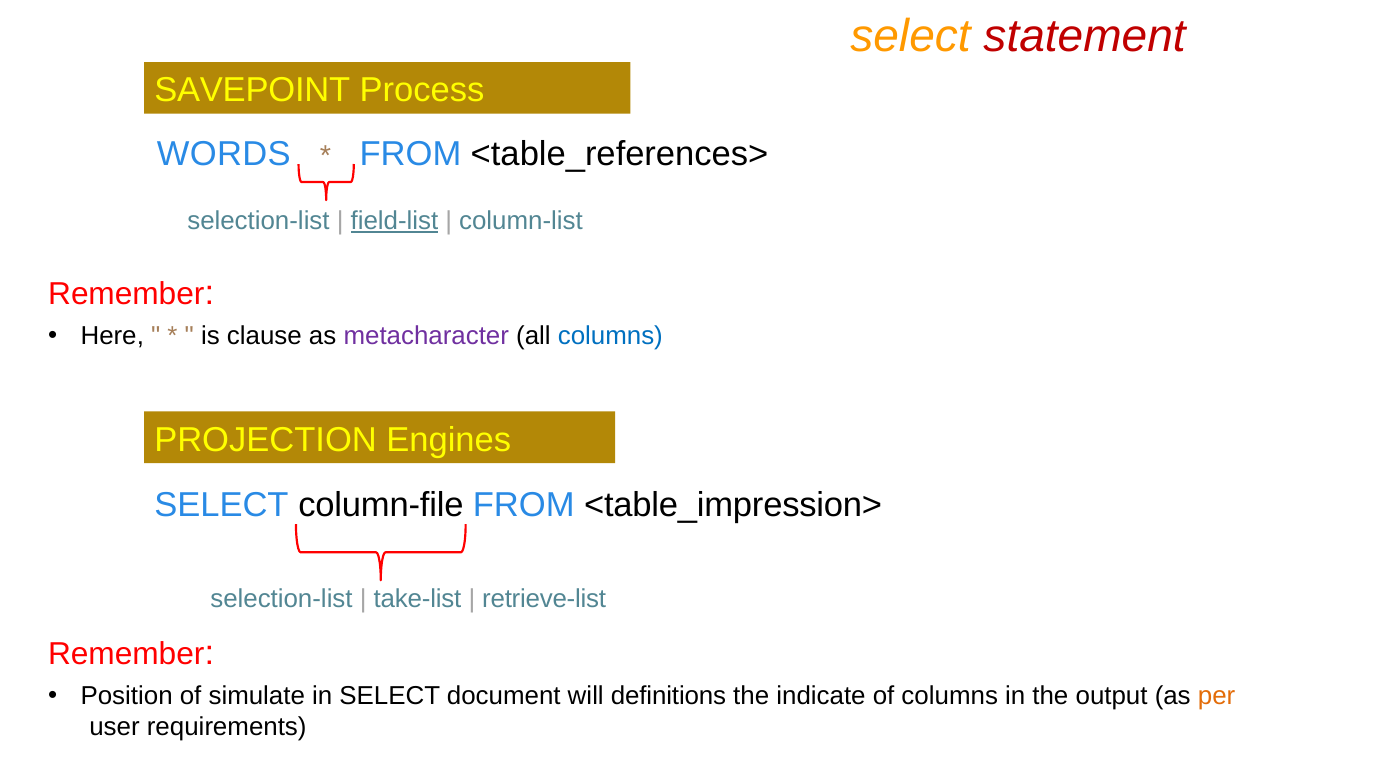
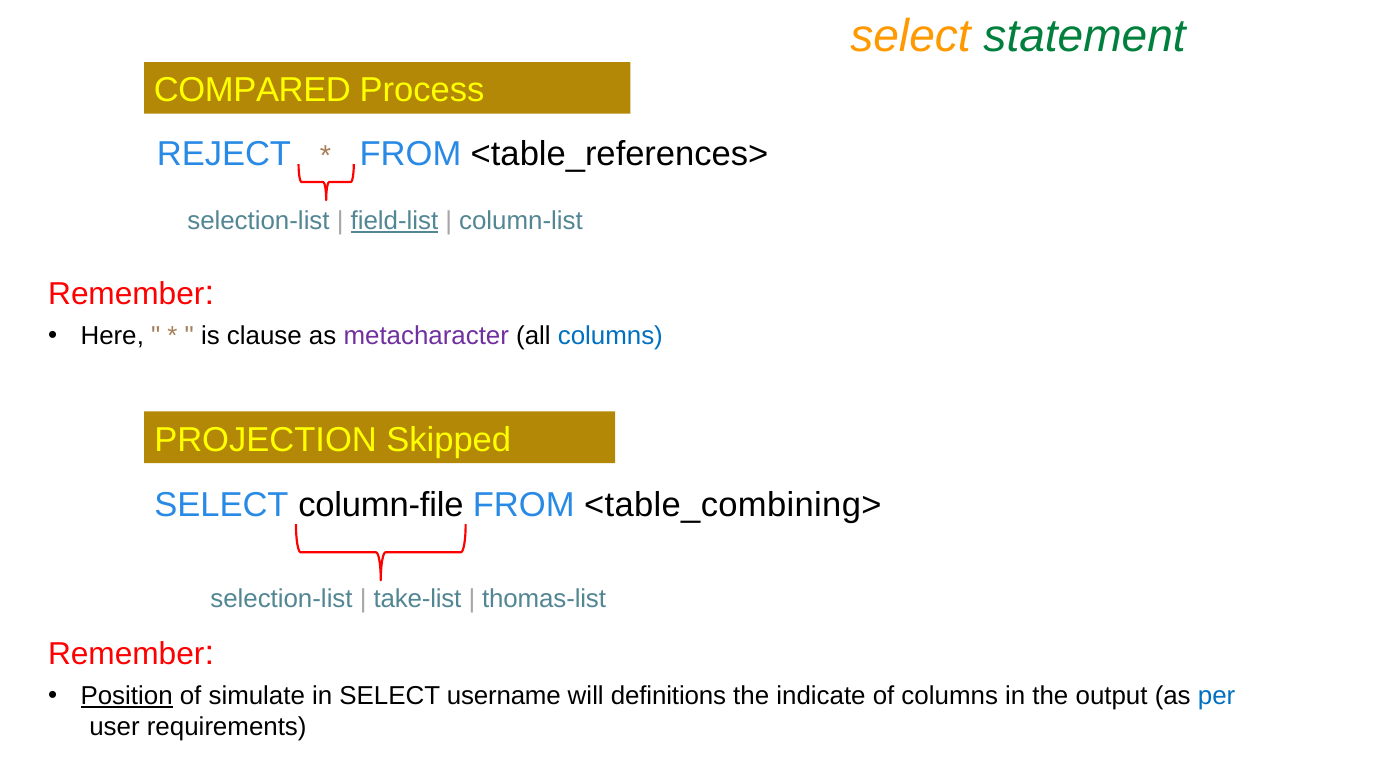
statement colour: red -> green
SAVEPOINT: SAVEPOINT -> COMPARED
WORDS: WORDS -> REJECT
Engines: Engines -> Skipped
<table_impression>: <table_impression> -> <table_combining>
retrieve-list: retrieve-list -> thomas-list
Position underline: none -> present
document: document -> username
per colour: orange -> blue
